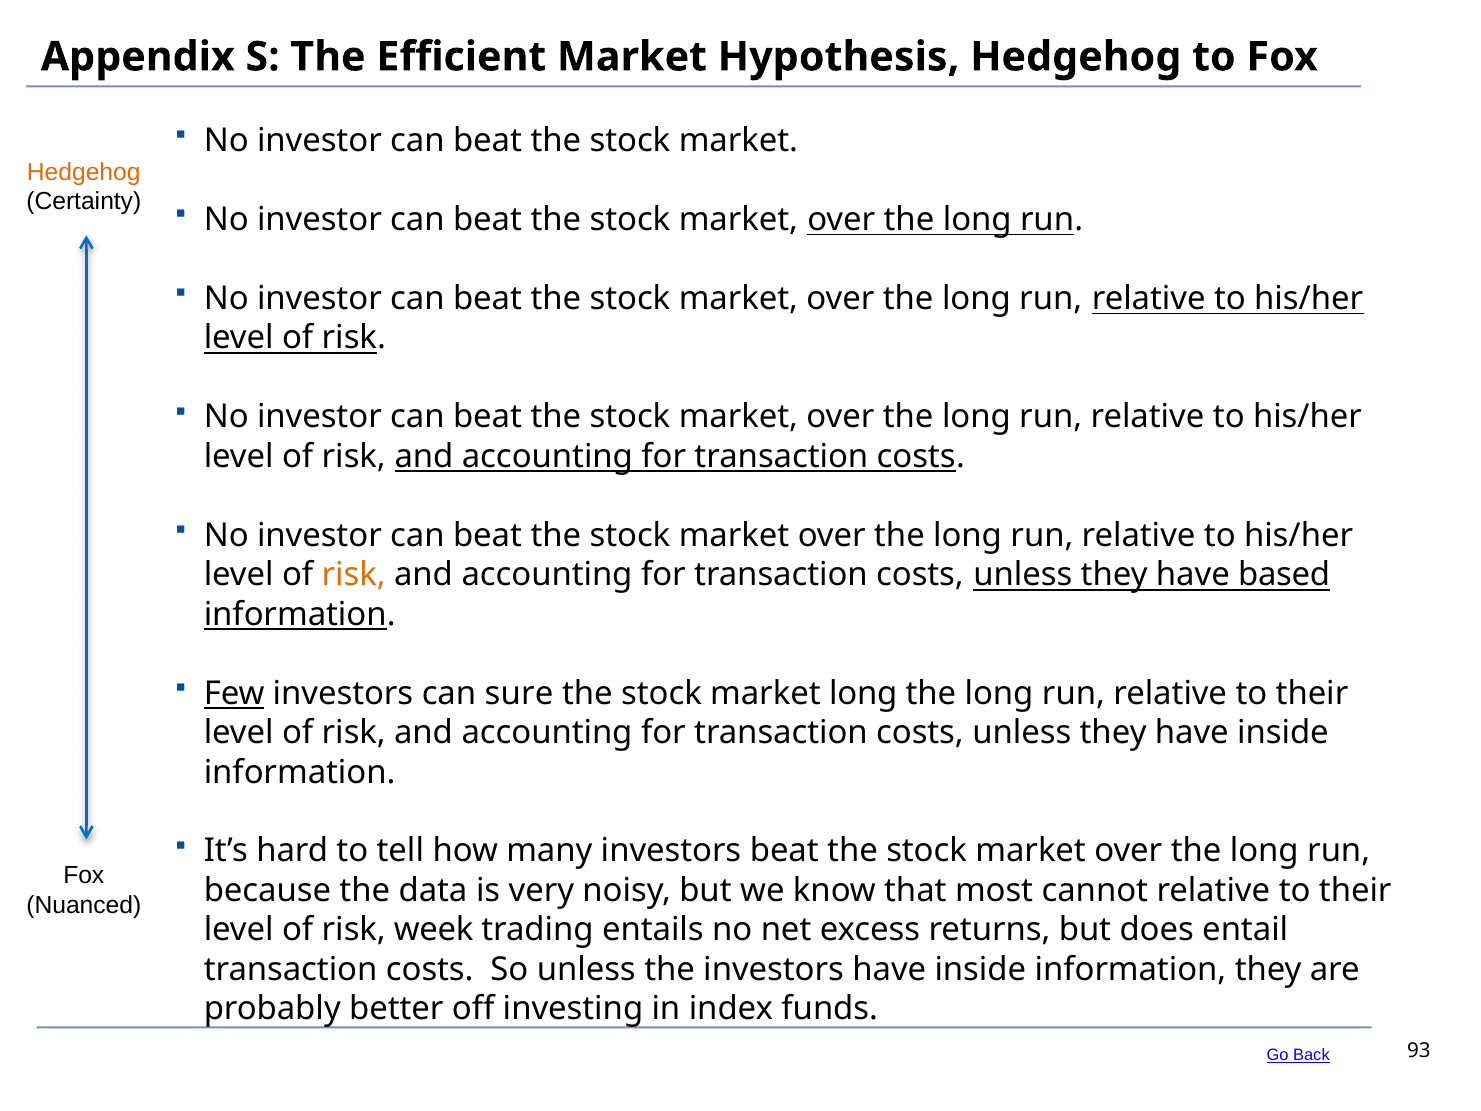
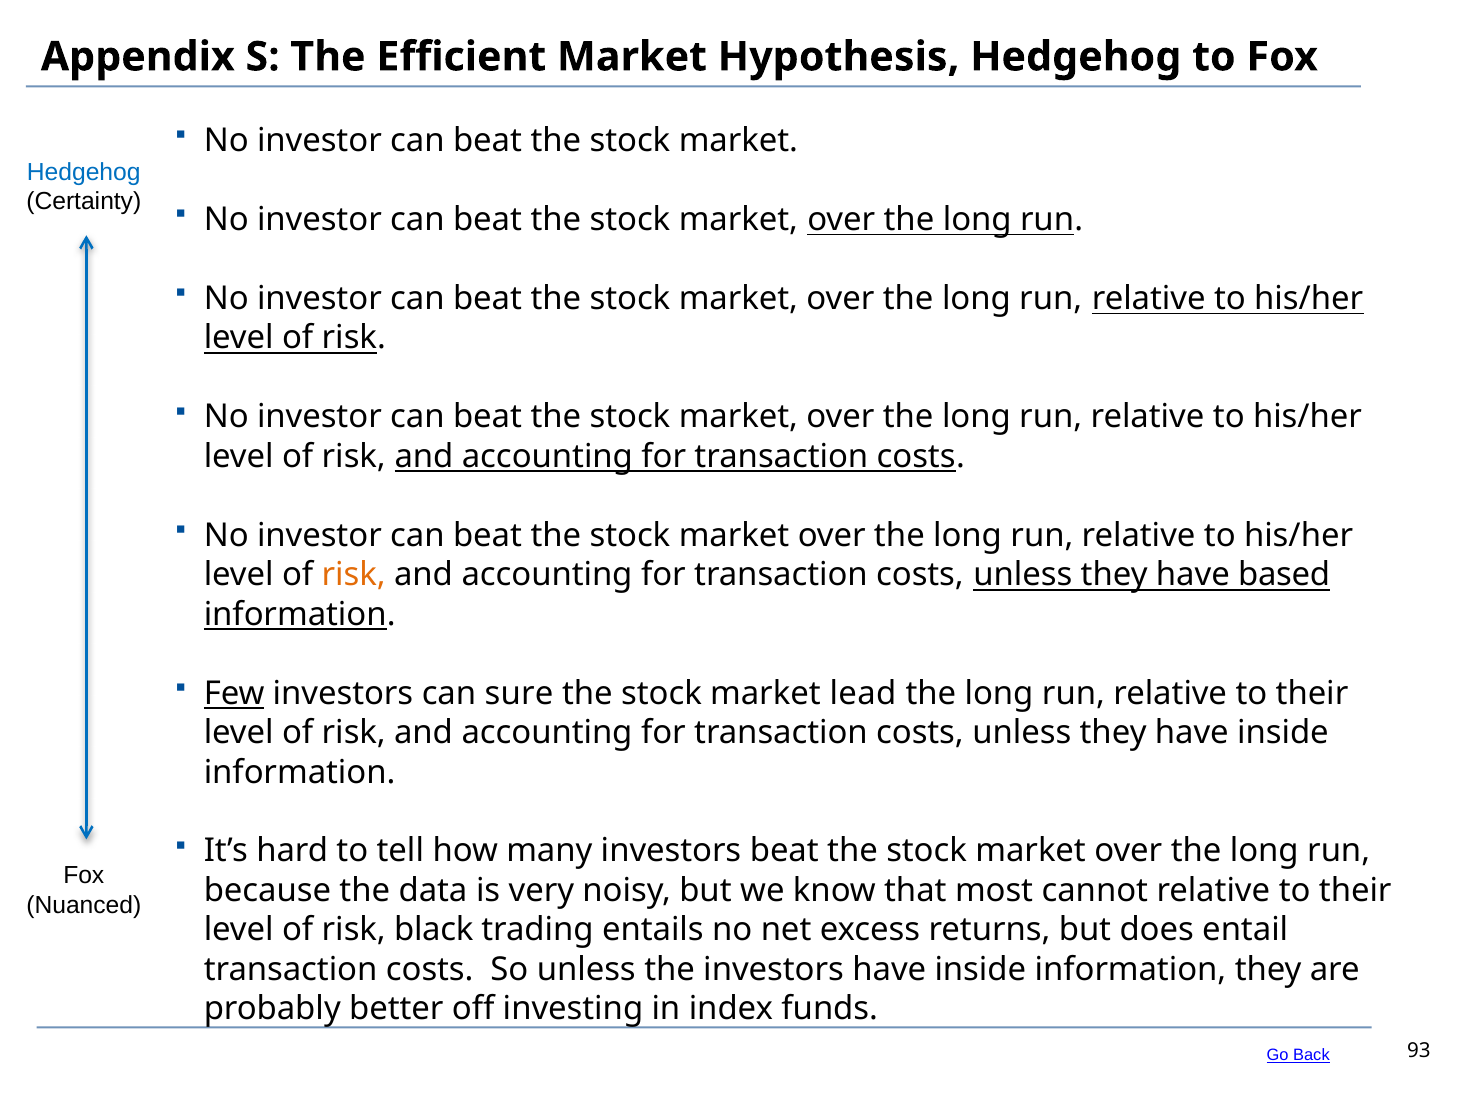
Hedgehog at (84, 172) colour: orange -> blue
market long: long -> lead
week: week -> black
